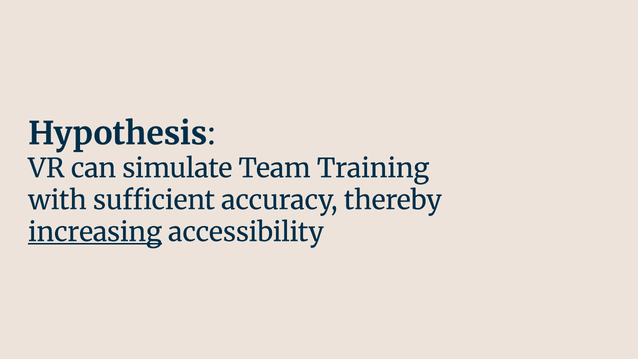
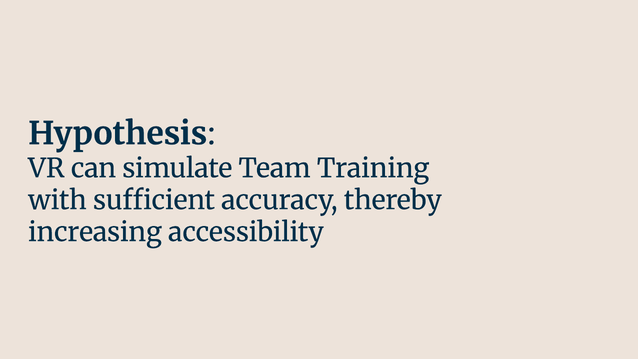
increasing underline: present -> none
